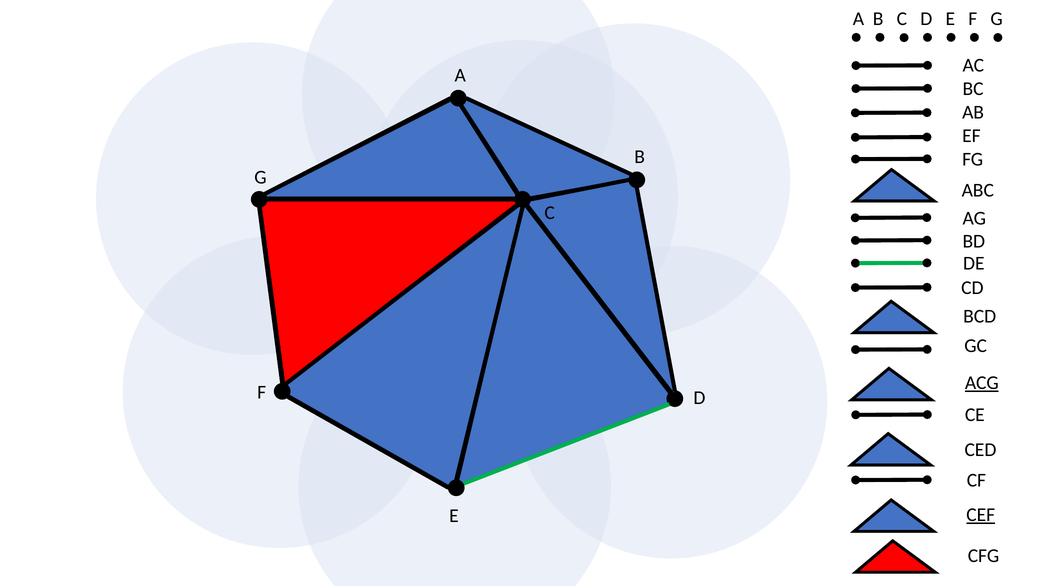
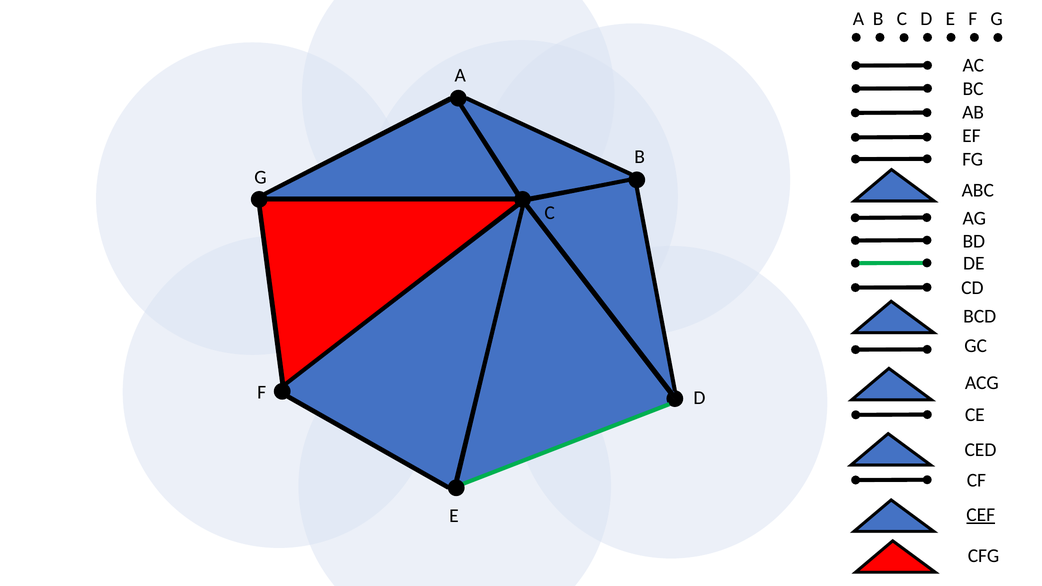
ACG underline: present -> none
